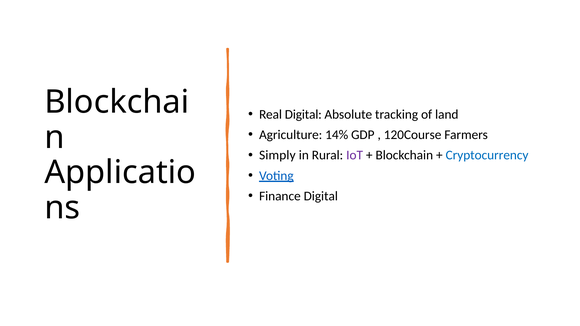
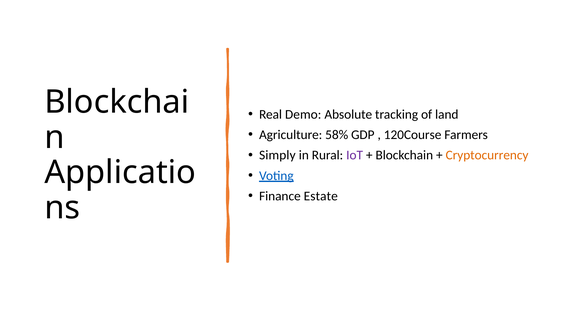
Real Digital: Digital -> Demo
14%: 14% -> 58%
Cryptocurrency colour: blue -> orange
Finance Digital: Digital -> Estate
